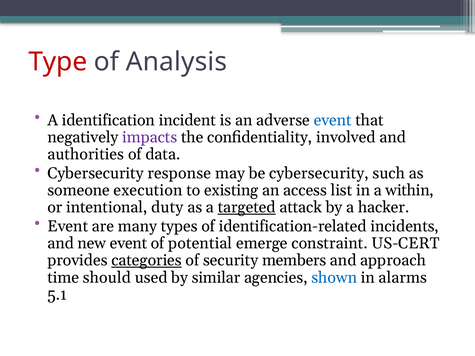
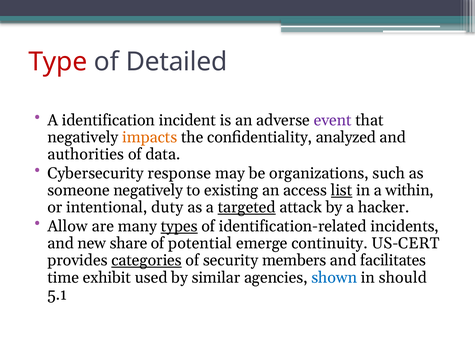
Analysis: Analysis -> Detailed
event at (333, 120) colour: blue -> purple
impacts colour: purple -> orange
involved: involved -> analyzed
be cybersecurity: cybersecurity -> organizations
someone execution: execution -> negatively
list underline: none -> present
Event at (68, 226): Event -> Allow
types underline: none -> present
new event: event -> share
constraint: constraint -> continuity
approach: approach -> facilitates
should: should -> exhibit
alarms: alarms -> should
